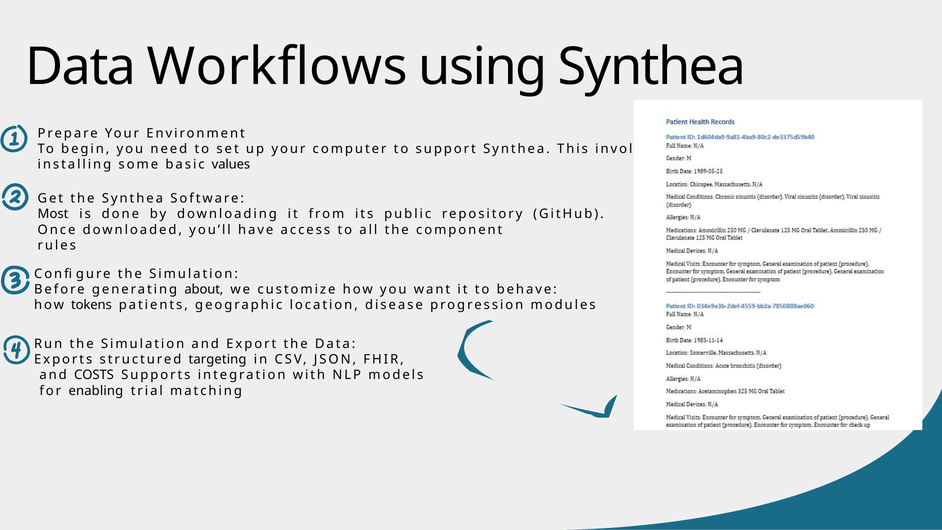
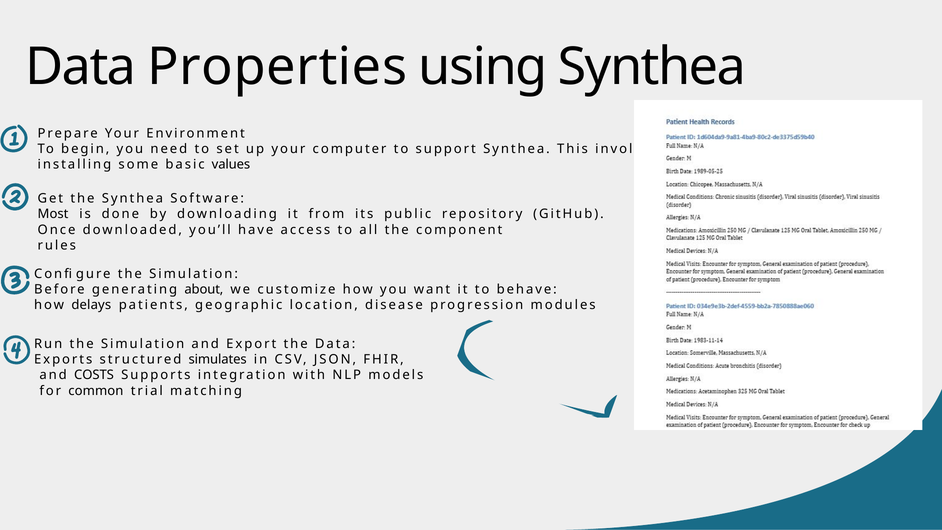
Workflows: Workflows -> Properties
tokens: tokens -> delays
targeting: targeting -> simulates
enabling: enabling -> common
